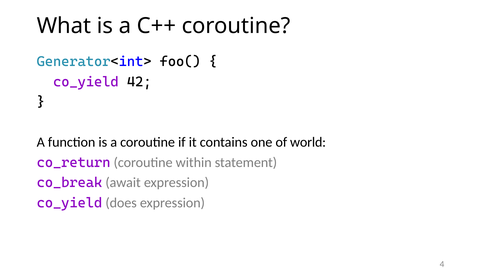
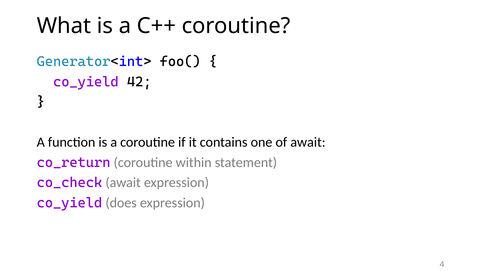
of world: world -> await
co_break: co_break -> co_check
